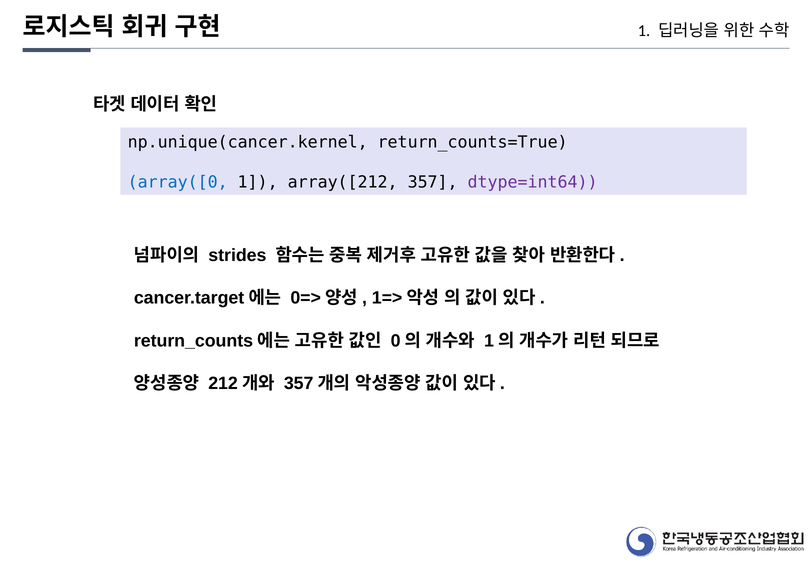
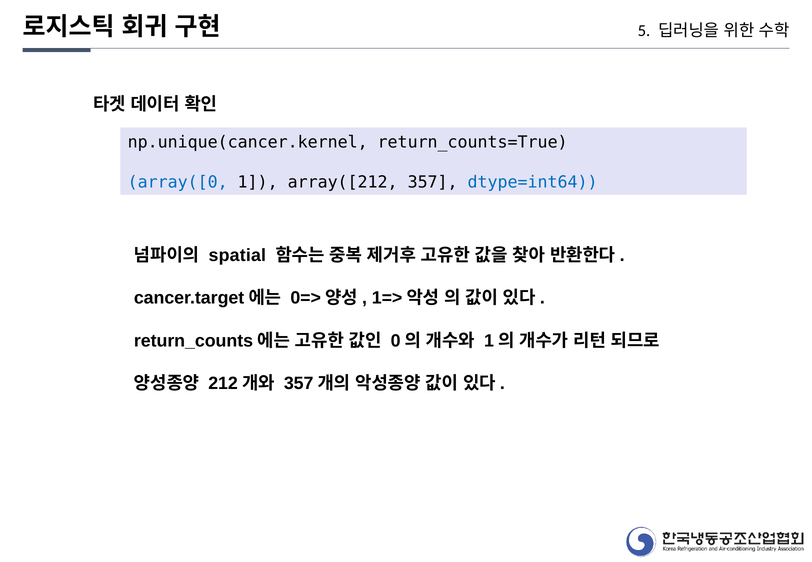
1 at (644, 31): 1 -> 5
dtype=int64 colour: purple -> blue
strides: strides -> spatial
